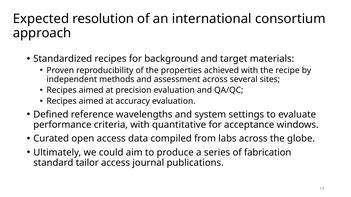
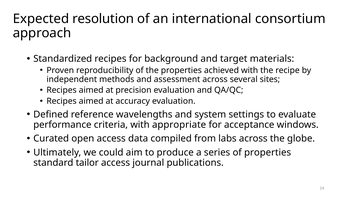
quantitative: quantitative -> appropriate
of fabrication: fabrication -> properties
